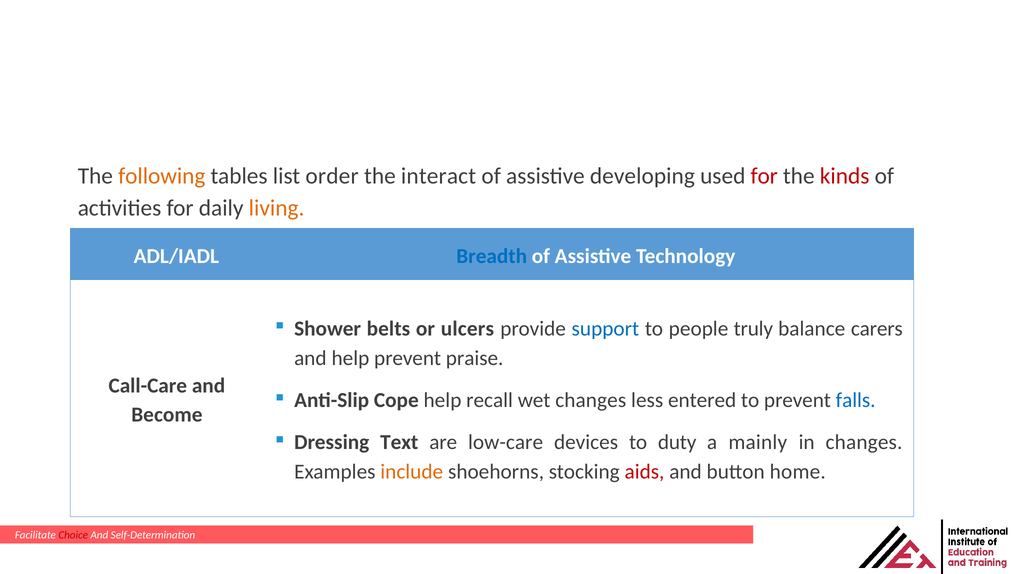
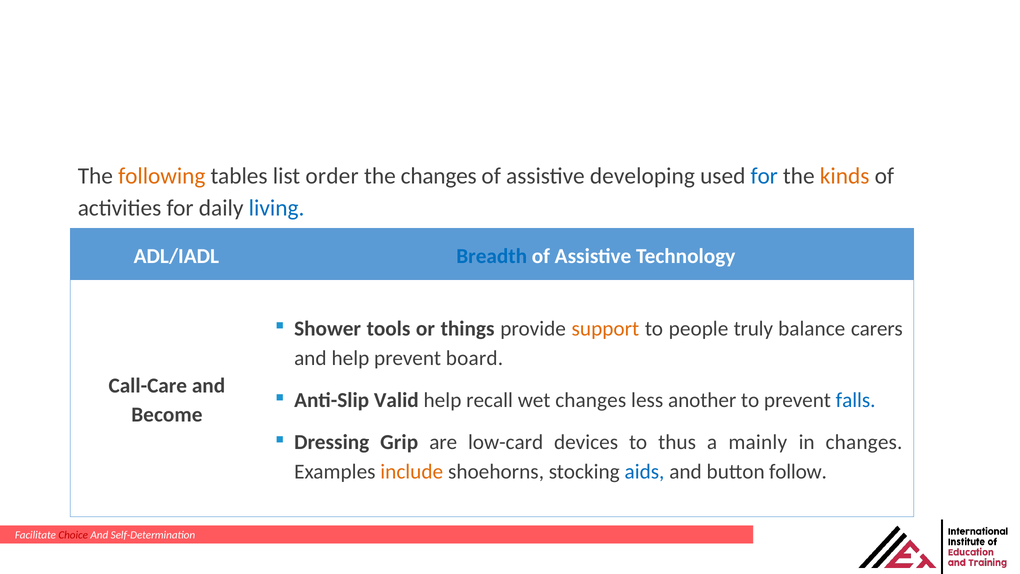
the interact: interact -> changes
for at (764, 176) colour: red -> blue
kinds colour: red -> orange
living colour: orange -> blue
belts: belts -> tools
ulcers: ulcers -> things
support colour: blue -> orange
praise: praise -> board
Cope: Cope -> Valid
entered: entered -> another
Text: Text -> Grip
low-care: low-care -> low-card
duty: duty -> thus
aids colour: red -> blue
home: home -> follow
